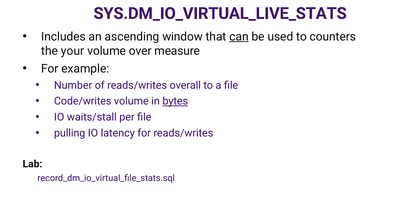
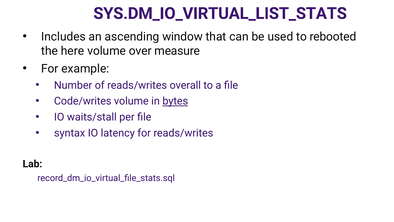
SYS.DM_IO_VIRTUAL_LIVE_STATS: SYS.DM_IO_VIRTUAL_LIVE_STATS -> SYS.DM_IO_VIRTUAL_LIST_STATS
can underline: present -> none
counters: counters -> rebooted
your: your -> here
pulling: pulling -> syntax
